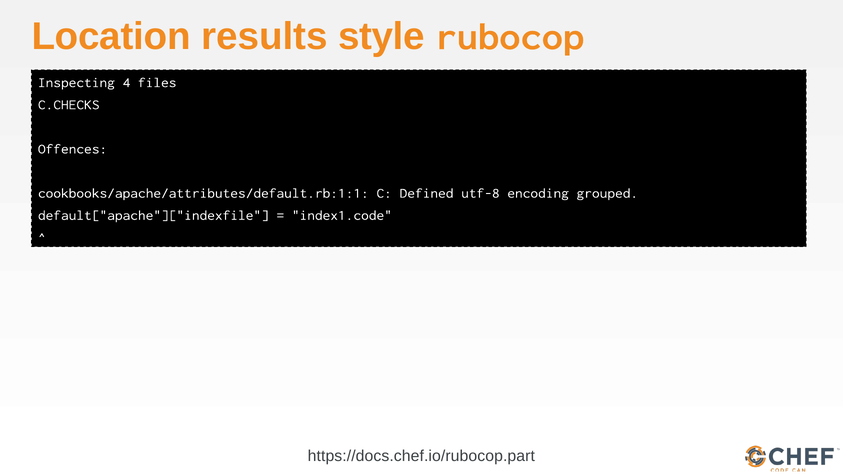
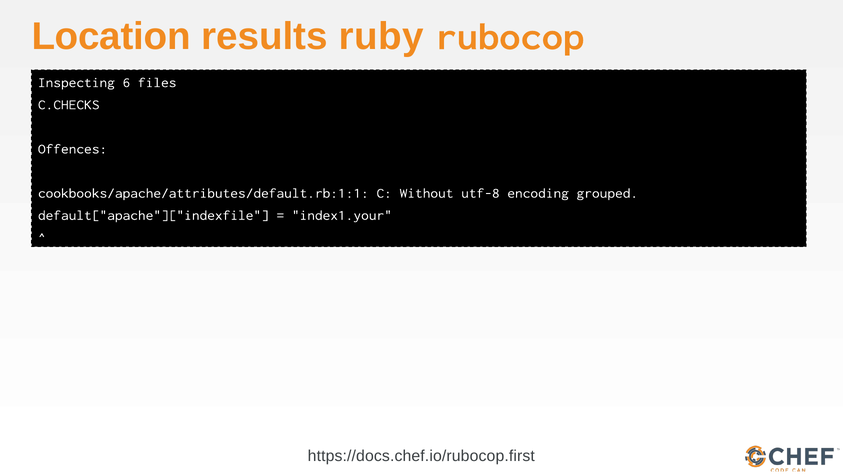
style: style -> ruby
4: 4 -> 6
Defined: Defined -> Without
index1.code: index1.code -> index1.your
https://docs.chef.io/rubocop.part: https://docs.chef.io/rubocop.part -> https://docs.chef.io/rubocop.first
